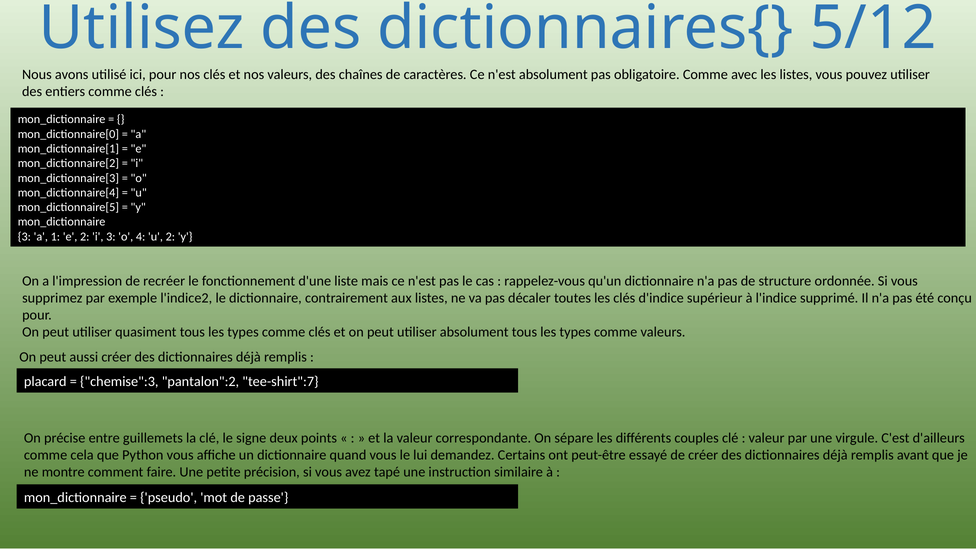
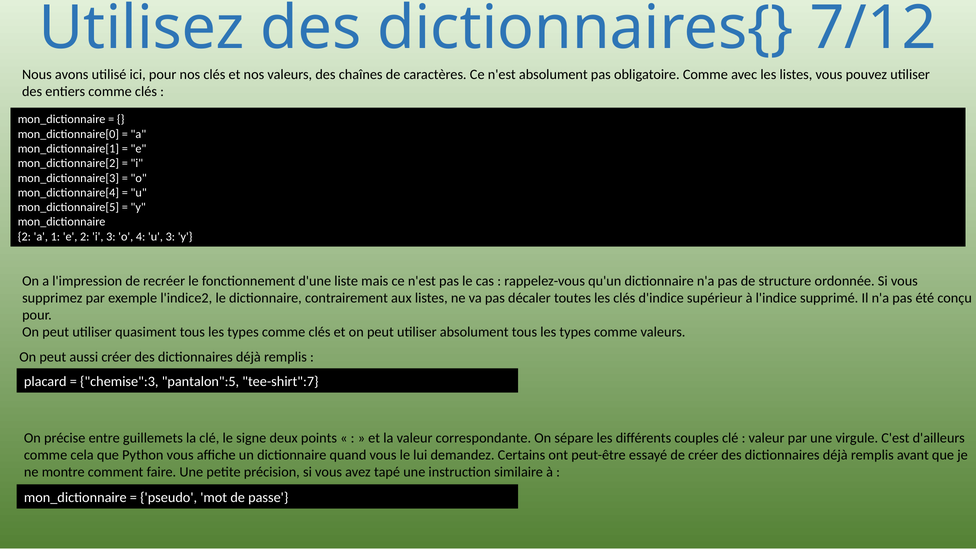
5/12: 5/12 -> 7/12
3 at (24, 237): 3 -> 2
u 2: 2 -> 3
pantalon":2: pantalon":2 -> pantalon":5
